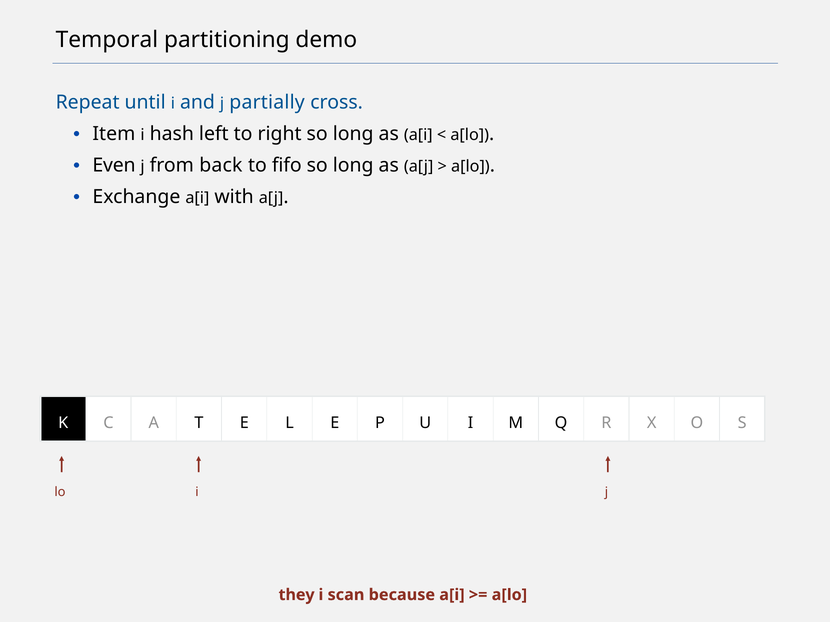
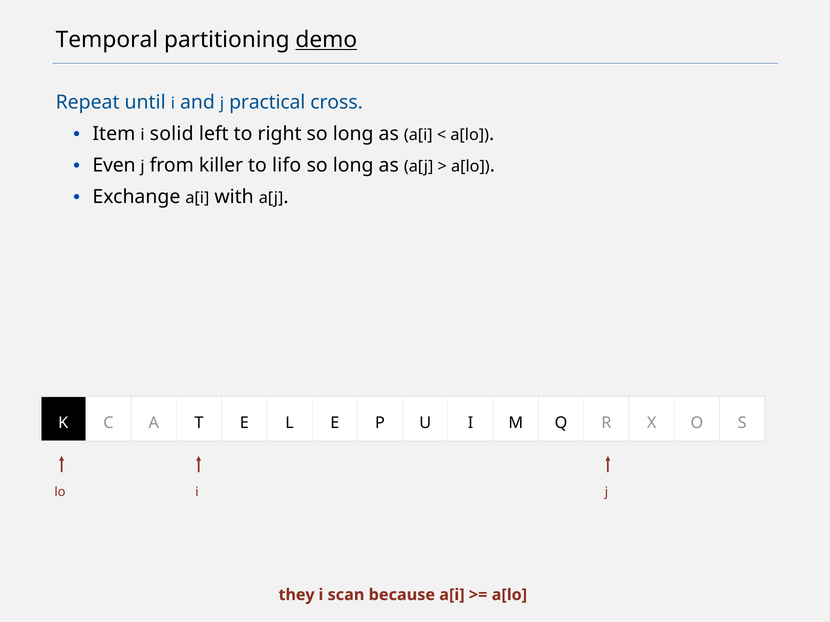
demo underline: none -> present
partially: partially -> practical
hash: hash -> solid
back: back -> killer
fifo: fifo -> lifo
